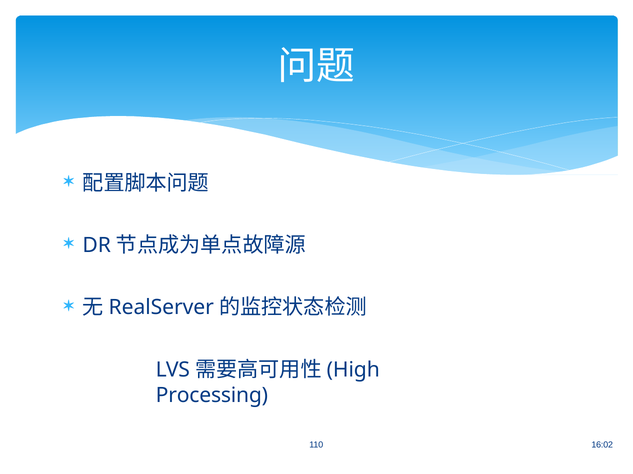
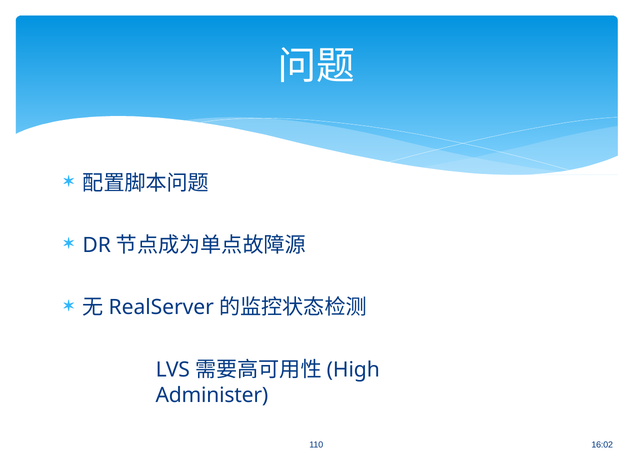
Processing: Processing -> Administer
